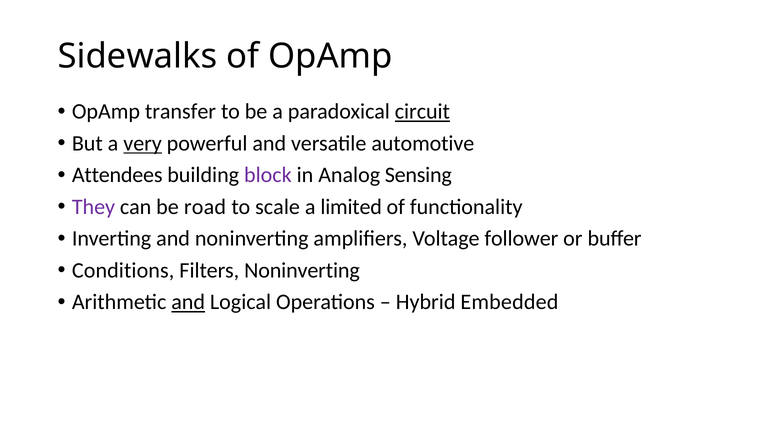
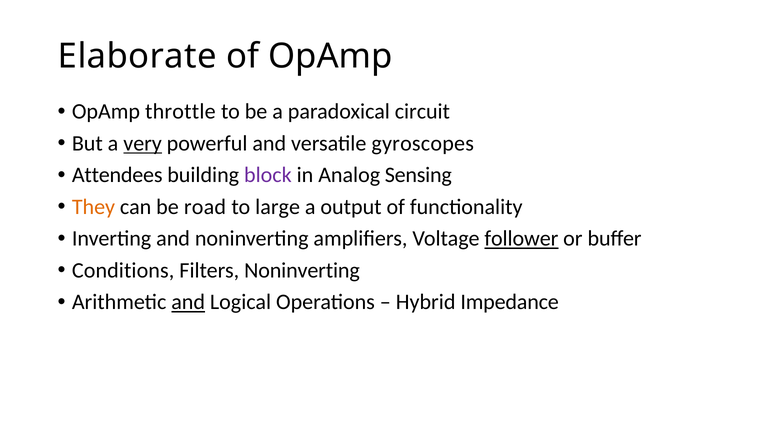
Sidewalks: Sidewalks -> Elaborate
transfer: transfer -> throttle
circuit underline: present -> none
automotive: automotive -> gyroscopes
They colour: purple -> orange
scale: scale -> large
limited: limited -> output
follower underline: none -> present
Embedded: Embedded -> Impedance
